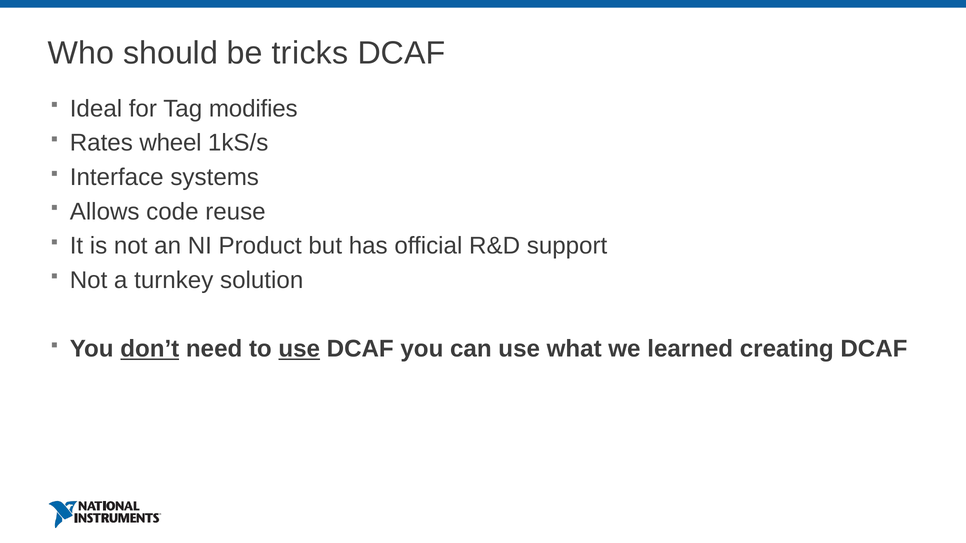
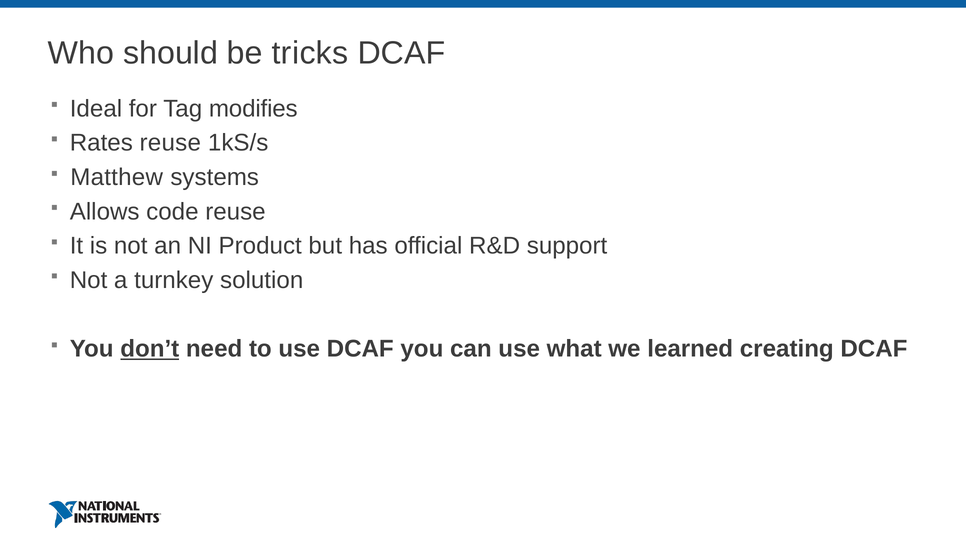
Rates wheel: wheel -> reuse
Interface: Interface -> Matthew
use at (299, 349) underline: present -> none
